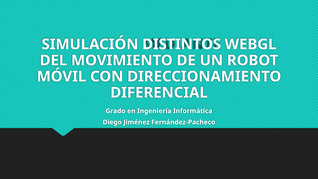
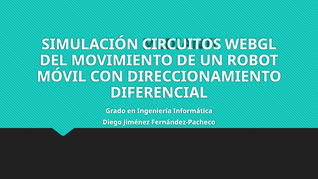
DISTINTOS: DISTINTOS -> CIRCUITOS
